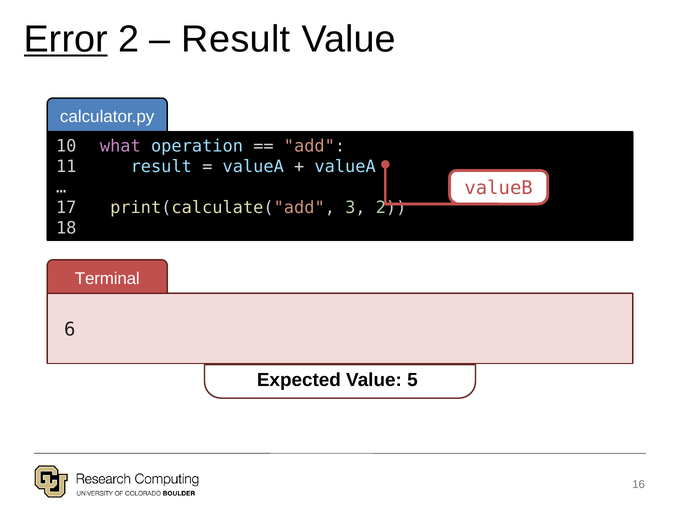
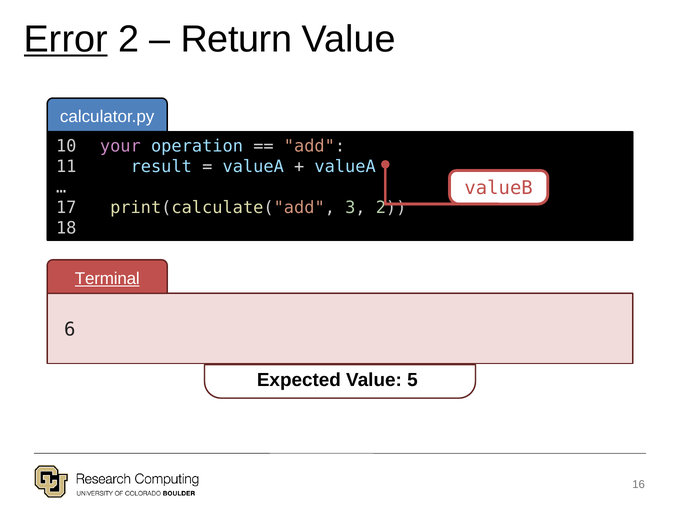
Result at (236, 39): Result -> Return
what: what -> your
Terminal underline: none -> present
